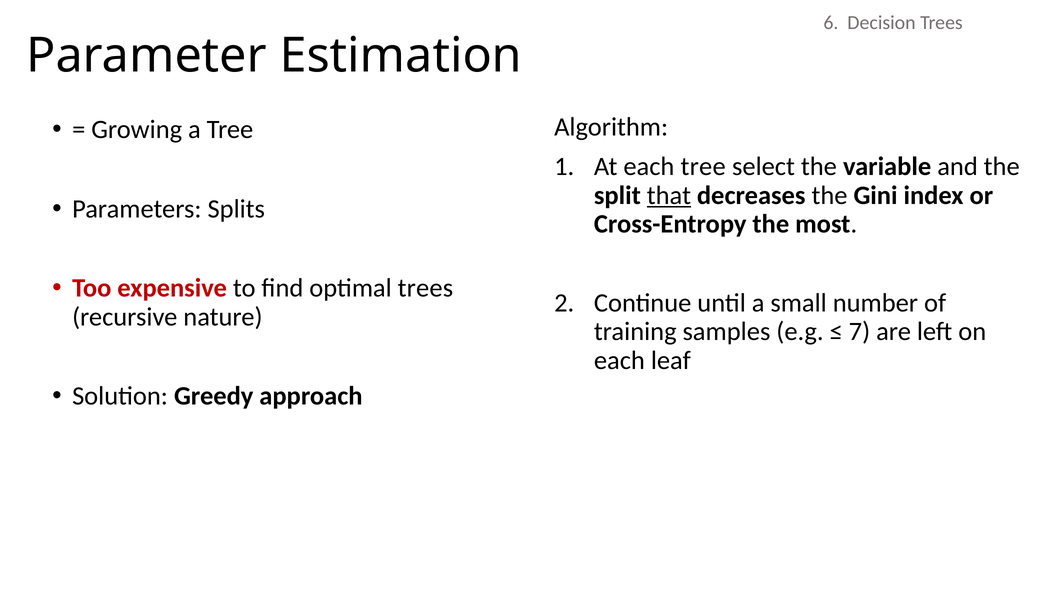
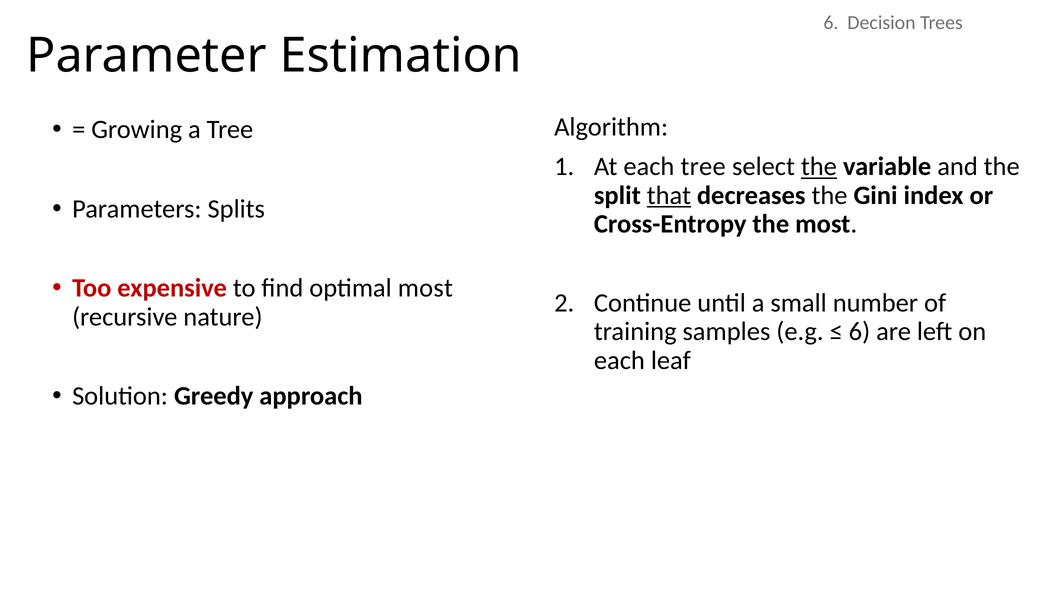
the at (819, 167) underline: none -> present
optimal trees: trees -> most
7 at (859, 332): 7 -> 6
